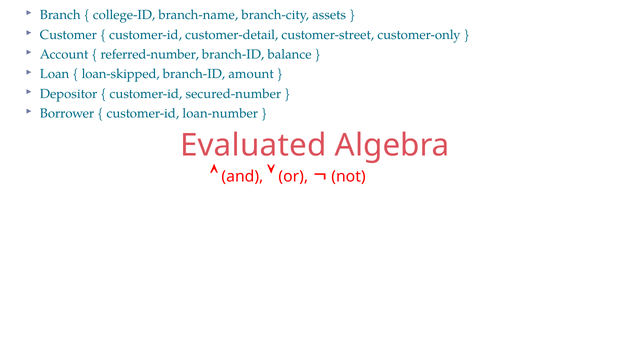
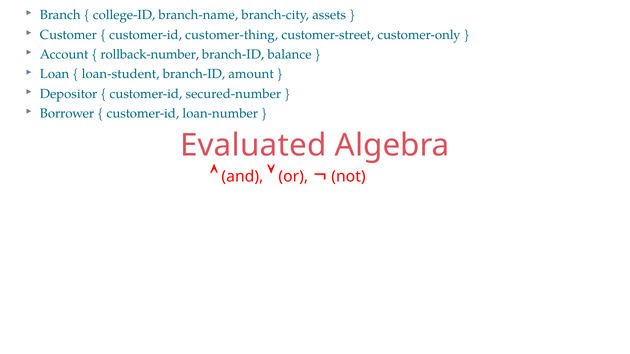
customer-detail: customer-detail -> customer-thing
referred-number: referred-number -> rollback-number
loan-skipped: loan-skipped -> loan-student
